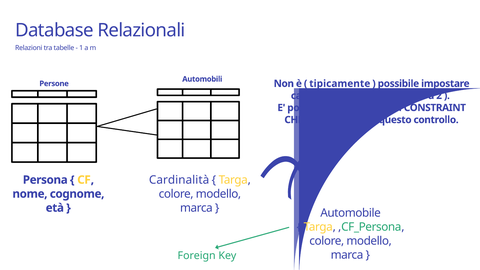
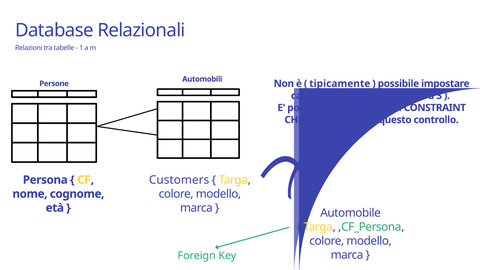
2: 2 -> 3
Cardinalità at (179, 180): Cardinalità -> Customers
